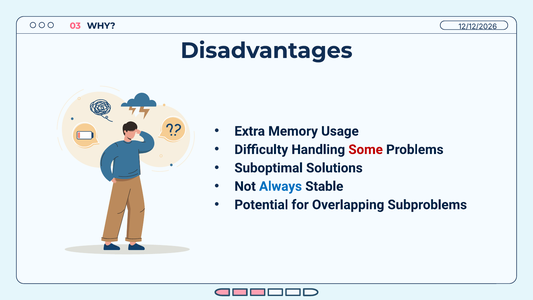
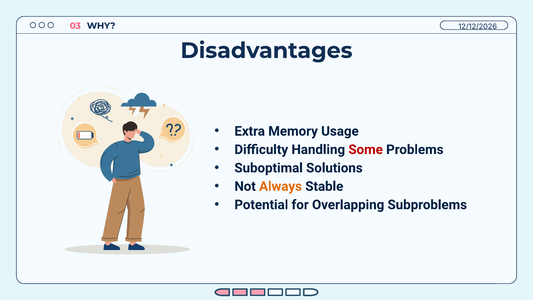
Always colour: blue -> orange
